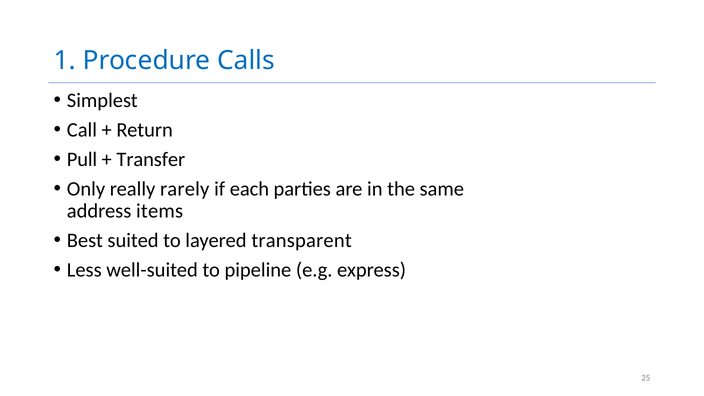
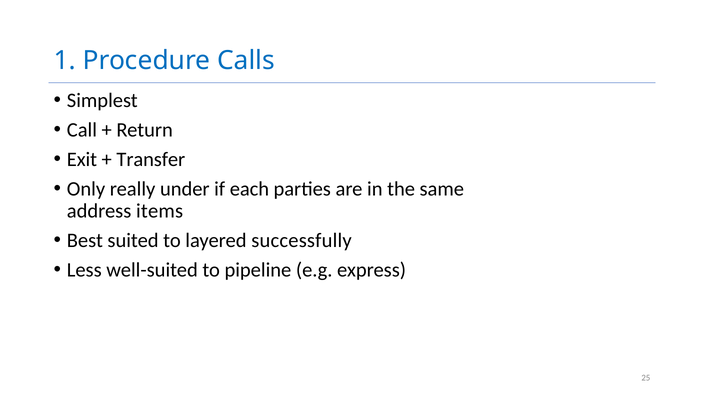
Pull: Pull -> Exit
rarely: rarely -> under
transparent: transparent -> successfully
